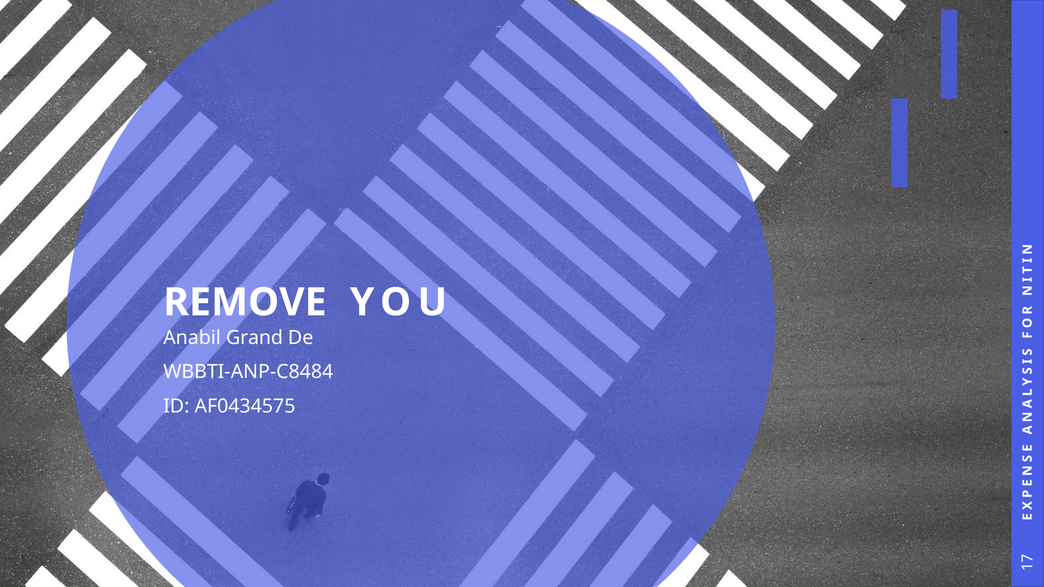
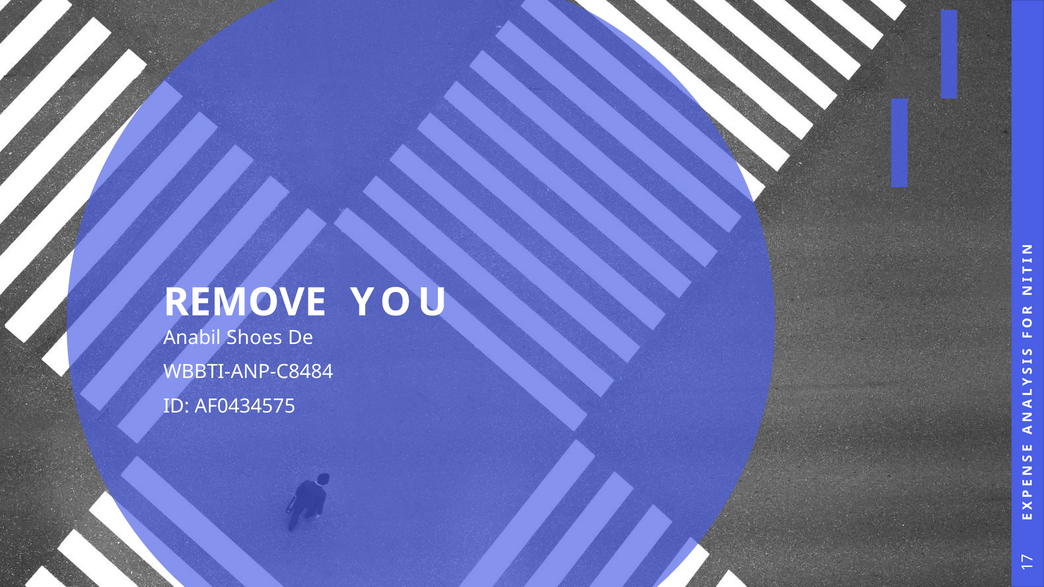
Grand: Grand -> Shoes
